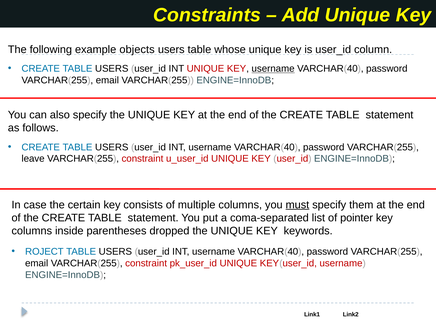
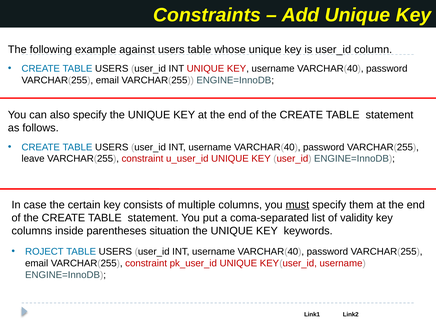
objects: objects -> against
username at (273, 69) underline: present -> none
pointer: pointer -> validity
dropped: dropped -> situation
